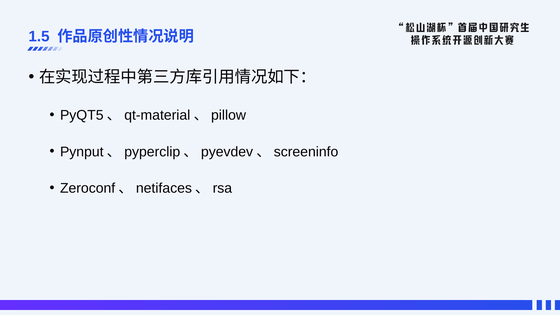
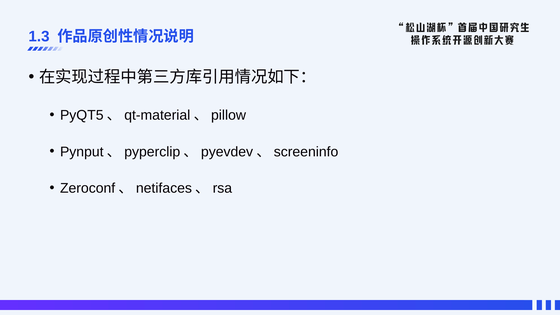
1.5: 1.5 -> 1.3
